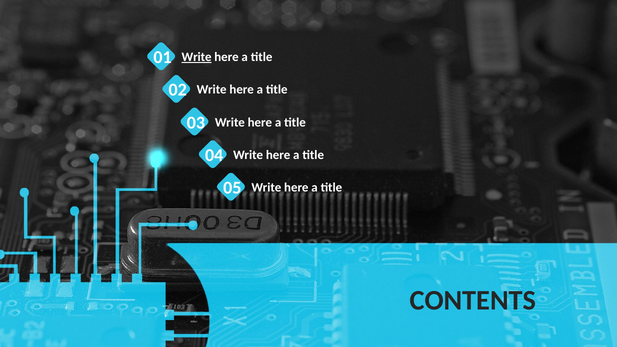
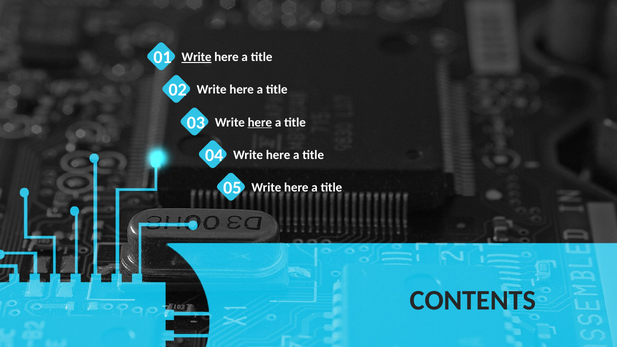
here at (260, 122) underline: none -> present
